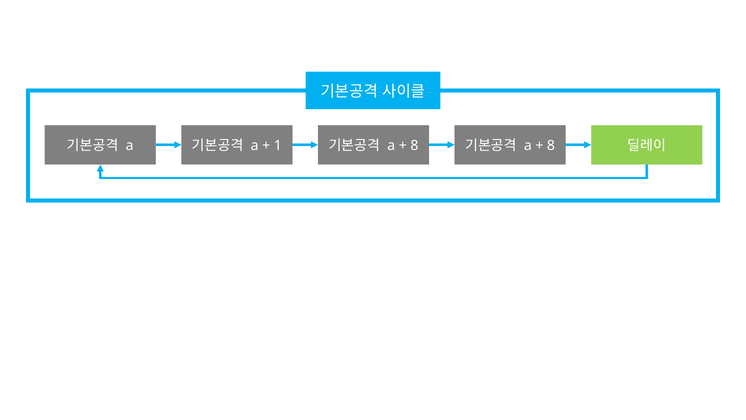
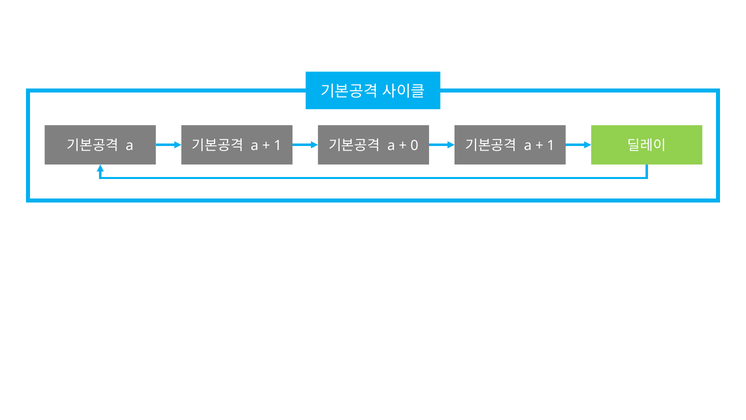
8 at (414, 146): 8 -> 0
8 at (551, 146): 8 -> 1
